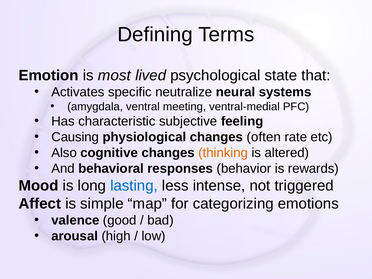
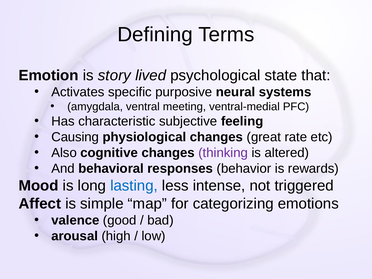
most: most -> story
neutralize: neutralize -> purposive
often: often -> great
thinking colour: orange -> purple
